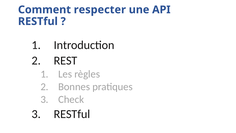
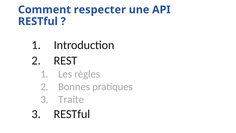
Check: Check -> Traite
